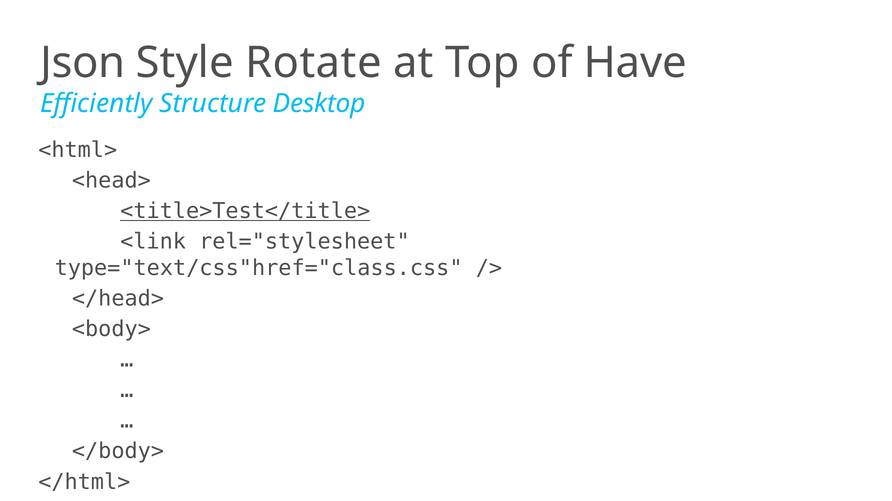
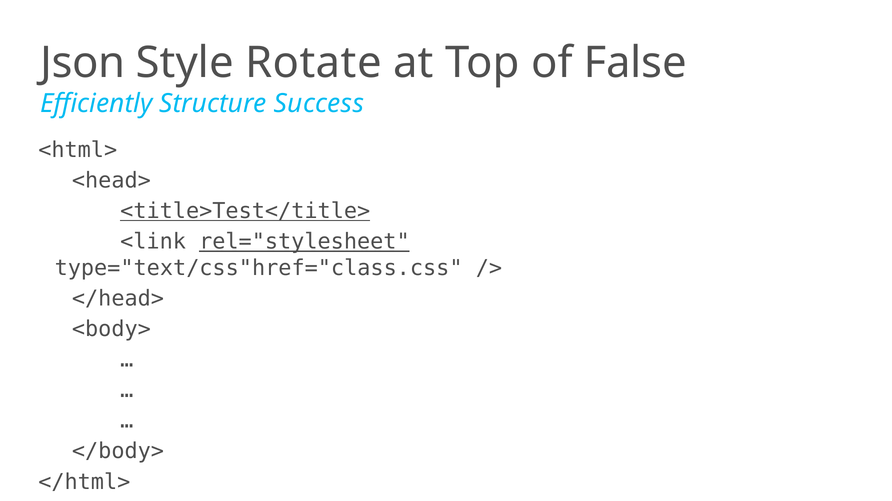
Have: Have -> False
Desktop: Desktop -> Success
rel="stylesheet underline: none -> present
